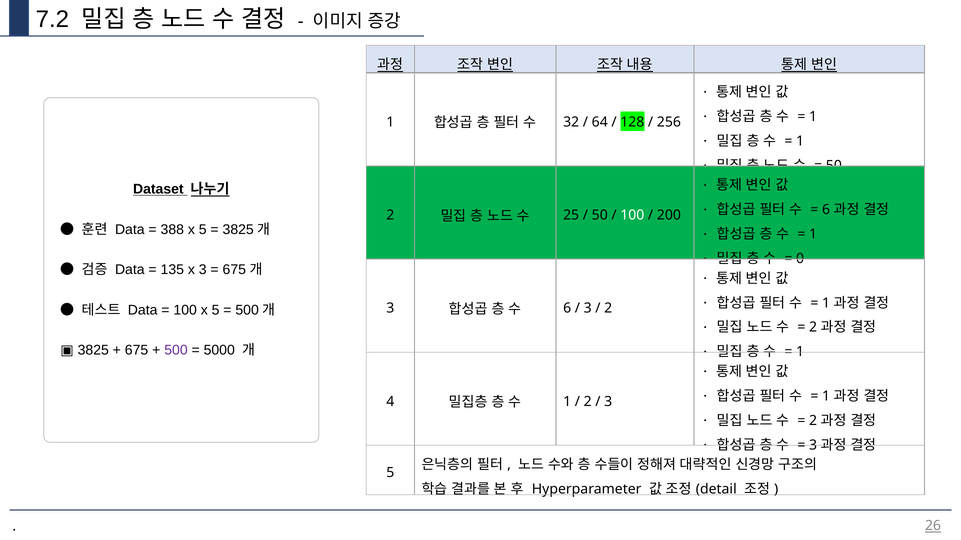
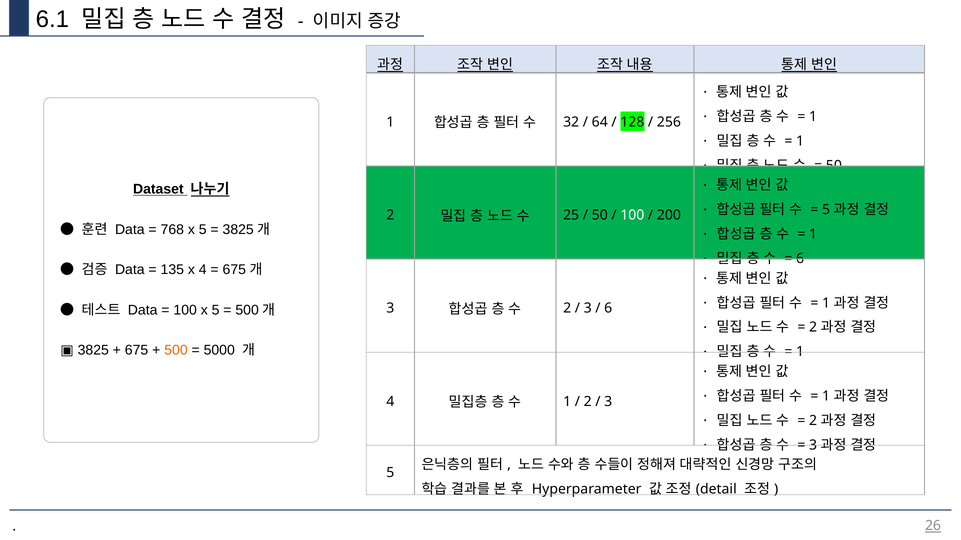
7.2: 7.2 -> 6.1
6 at (826, 210): 6 -> 5
388: 388 -> 768
0 at (800, 259): 0 -> 6
x 3: 3 -> 4
6 at (567, 309): 6 -> 2
2 at (608, 309): 2 -> 6
500 at (176, 351) colour: purple -> orange
